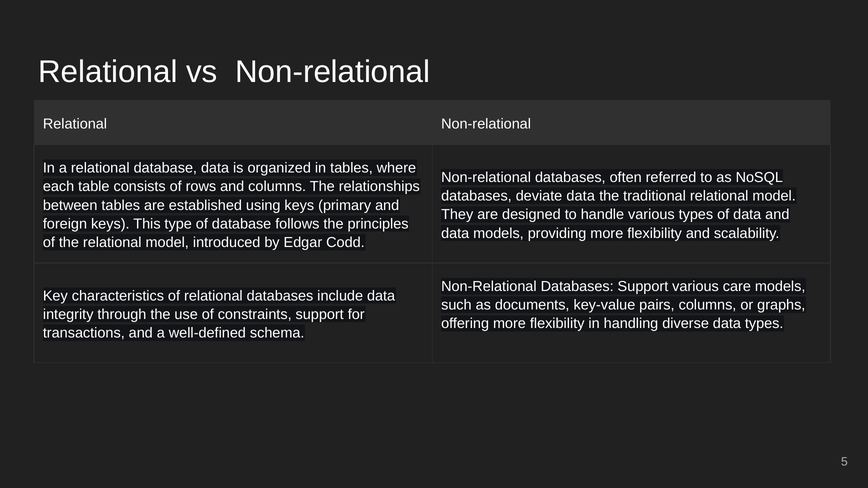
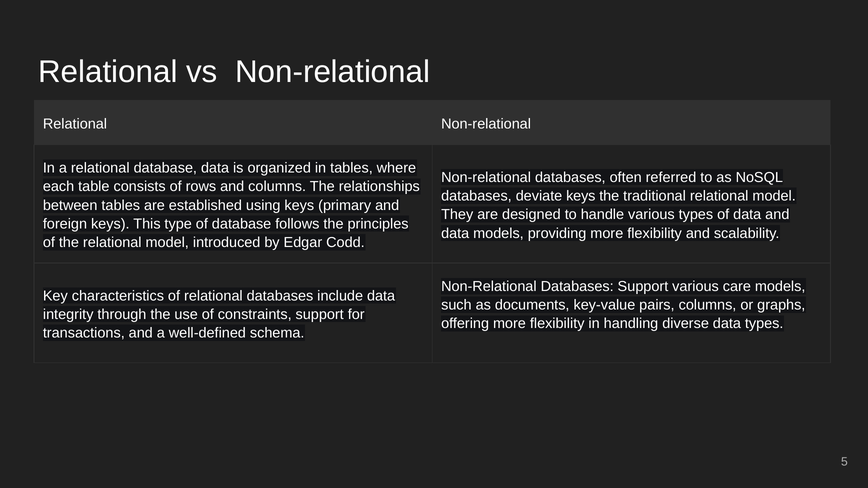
deviate data: data -> keys
